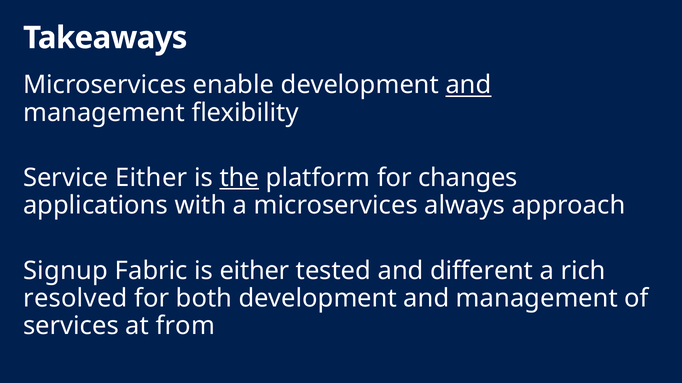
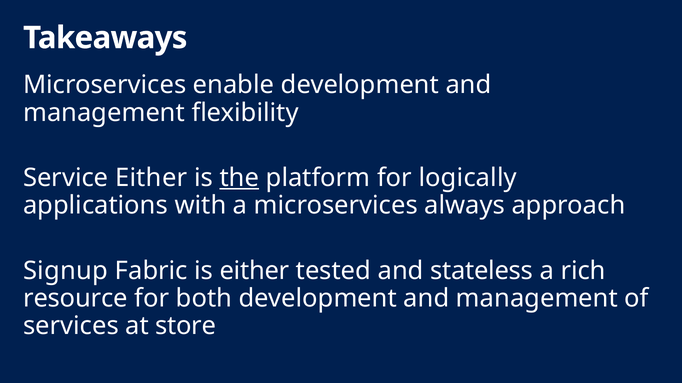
and at (469, 85) underline: present -> none
changes: changes -> logically
different: different -> stateless
resolved: resolved -> resource
from: from -> store
